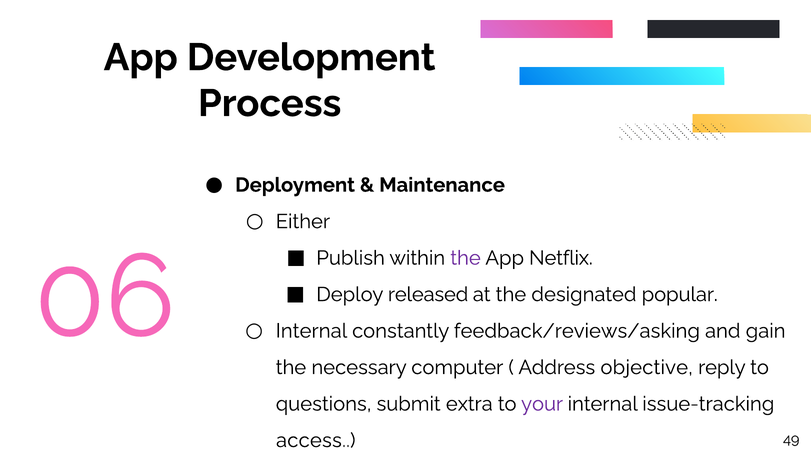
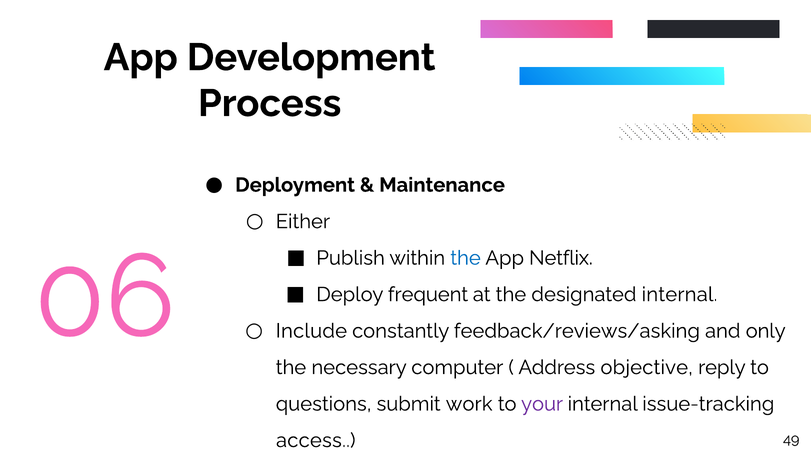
the at (466, 258) colour: purple -> blue
released: released -> frequent
designated popular: popular -> internal
Internal at (311, 331): Internal -> Include
gain: gain -> only
extra: extra -> work
